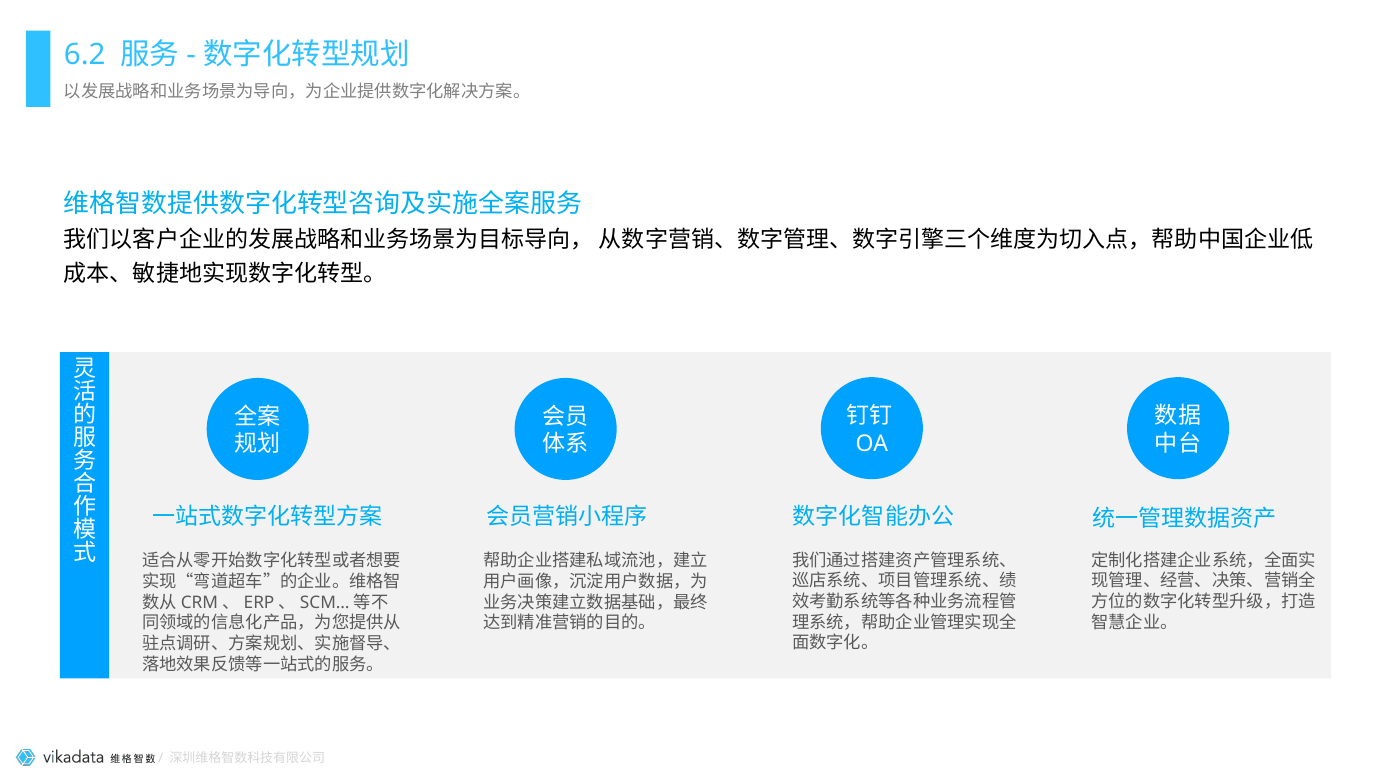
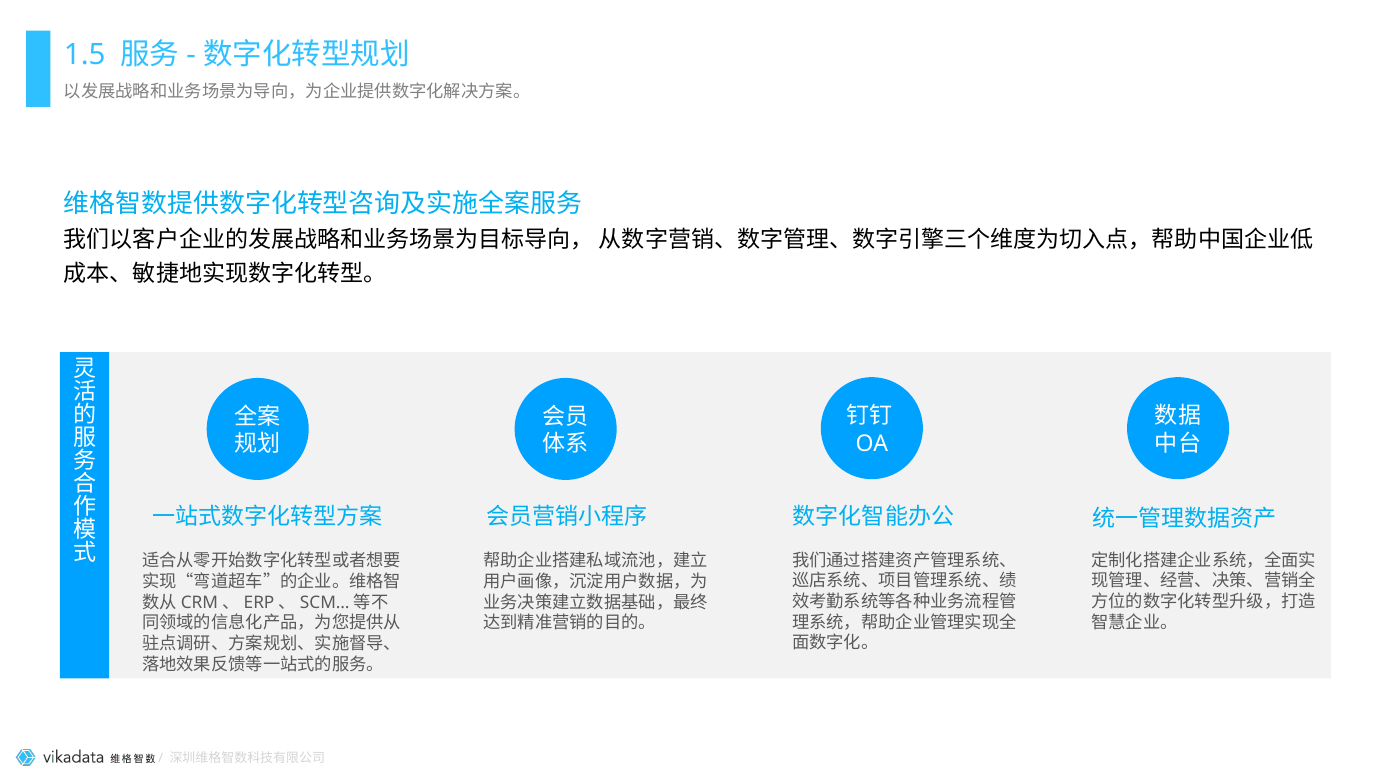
6.2: 6.2 -> 1.5
